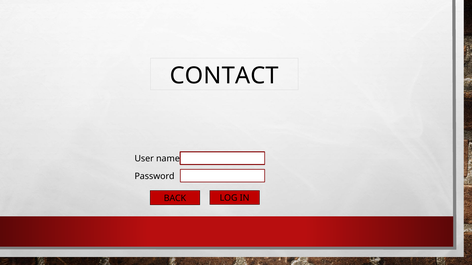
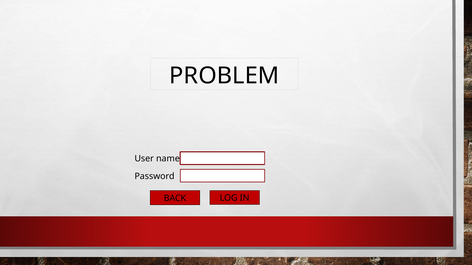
CONTACT: CONTACT -> PROBLEM
